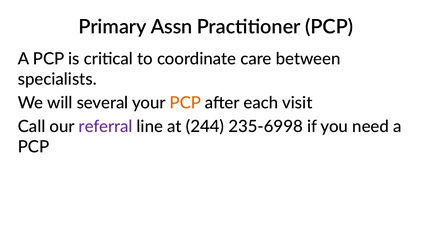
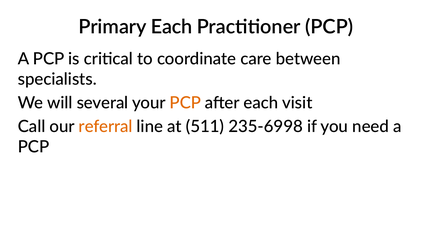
Primary Assn: Assn -> Each
referral colour: purple -> orange
244: 244 -> 511
